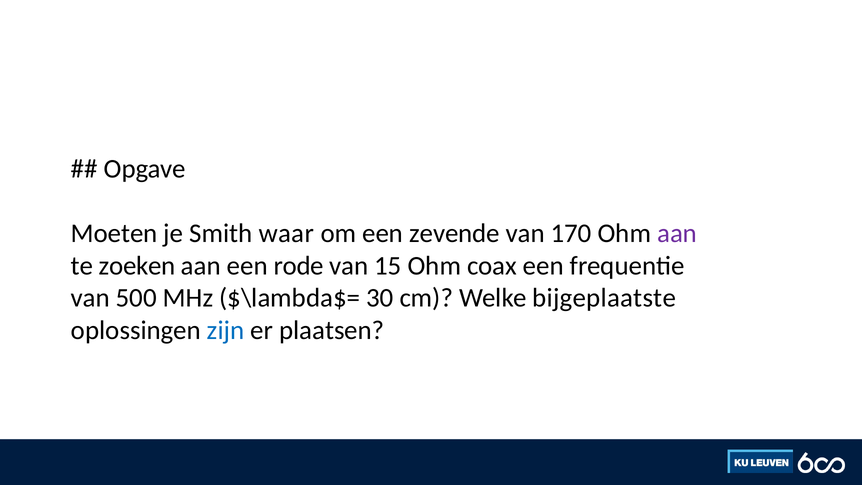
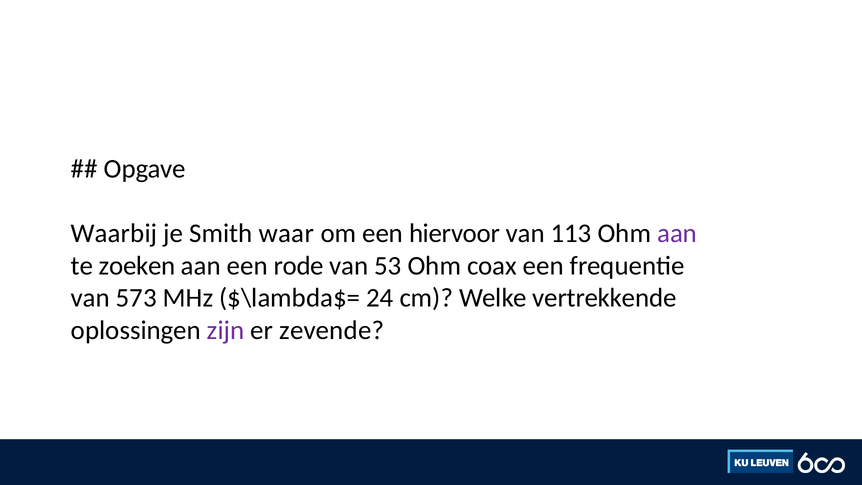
Moeten: Moeten -> Waarbij
zevende: zevende -> hiervoor
170: 170 -> 113
15: 15 -> 53
500: 500 -> 573
30: 30 -> 24
bijgeplaatste: bijgeplaatste -> vertrekkende
zijn colour: blue -> purple
plaatsen: plaatsen -> zevende
